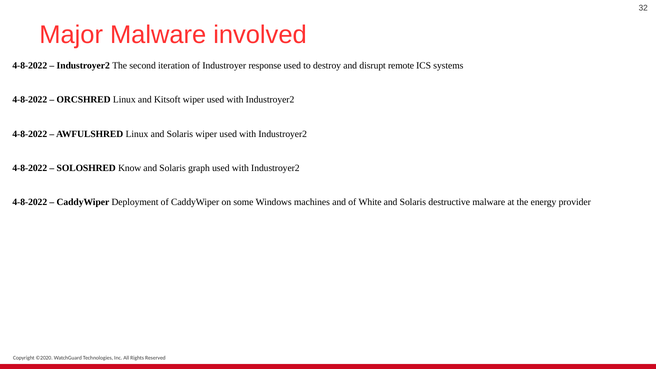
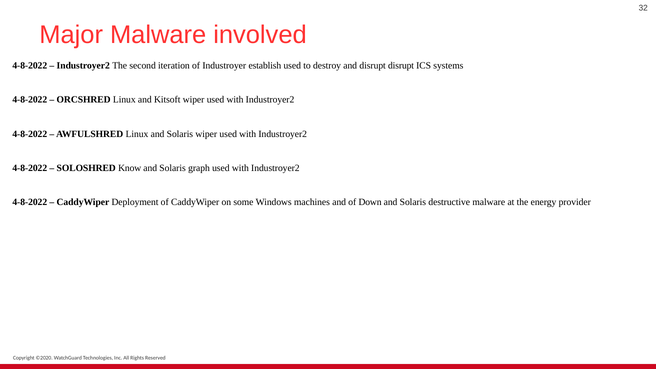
response: response -> establish
disrupt remote: remote -> disrupt
White: White -> Down
